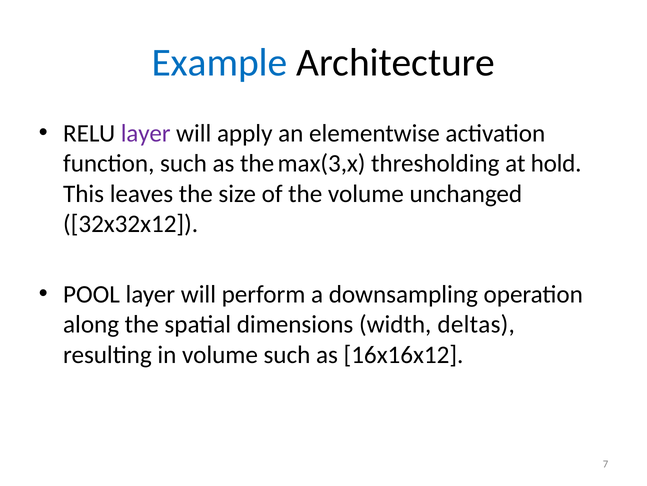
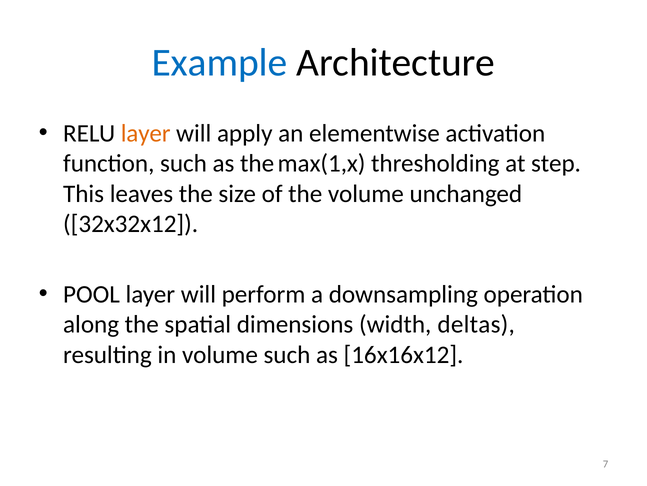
layer at (146, 133) colour: purple -> orange
max(3,x: max(3,x -> max(1,x
hold: hold -> step
